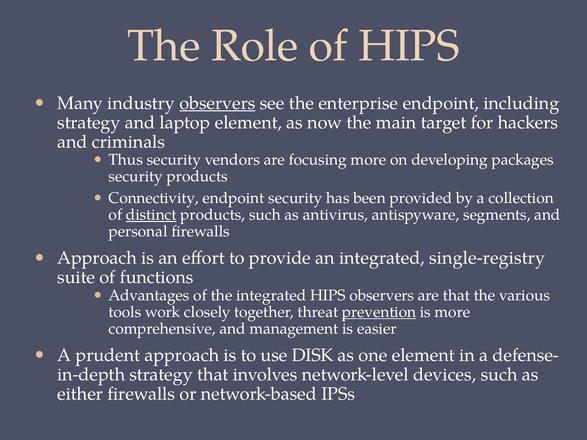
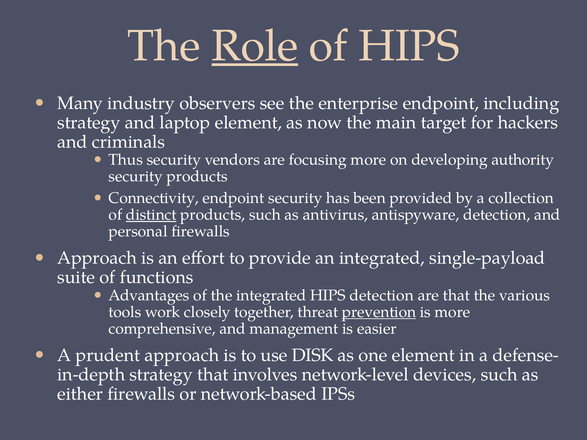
Role underline: none -> present
observers at (217, 103) underline: present -> none
packages: packages -> authority
antispyware segments: segments -> detection
single-registry: single-registry -> single-payload
HIPS observers: observers -> detection
